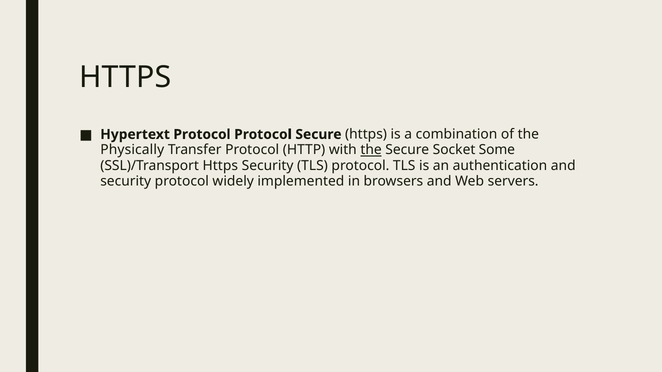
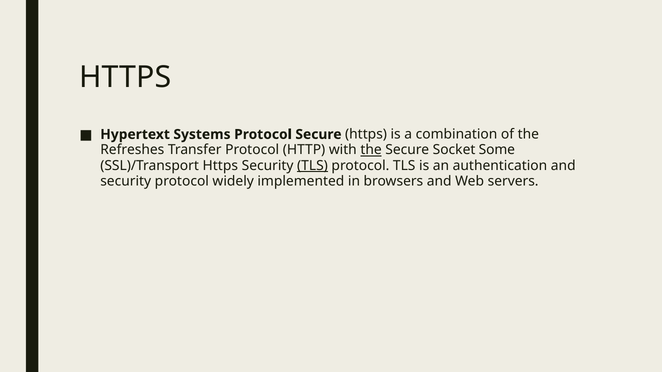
Hypertext Protocol: Protocol -> Systems
Physically: Physically -> Refreshes
TLS at (312, 166) underline: none -> present
